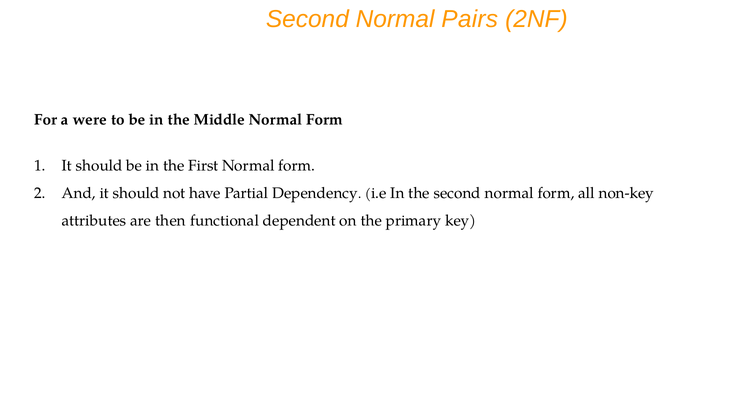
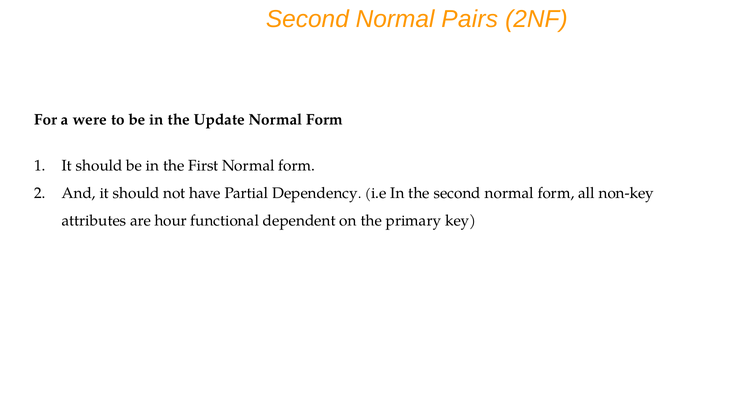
Middle: Middle -> Update
then: then -> hour
